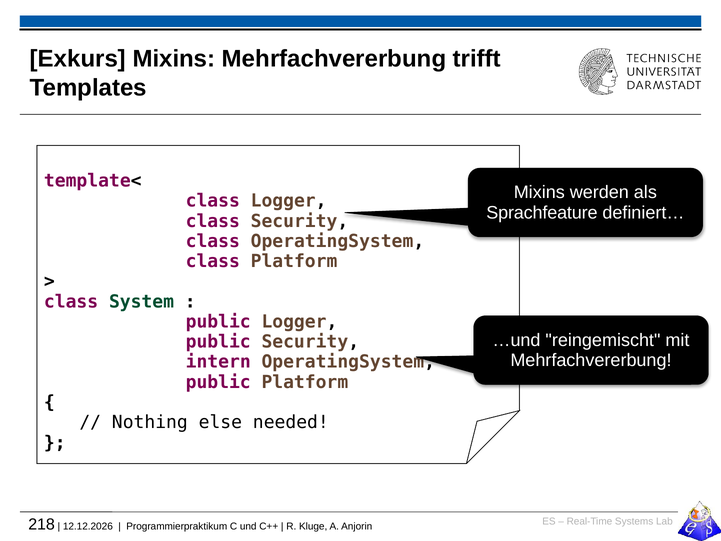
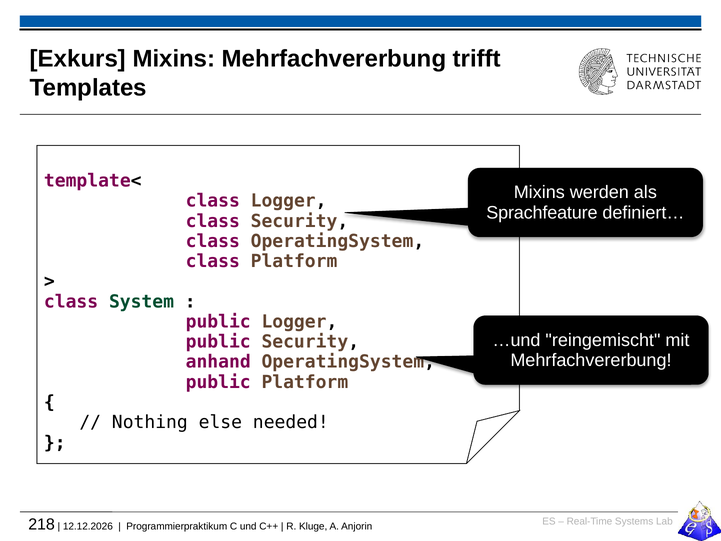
intern: intern -> anhand
